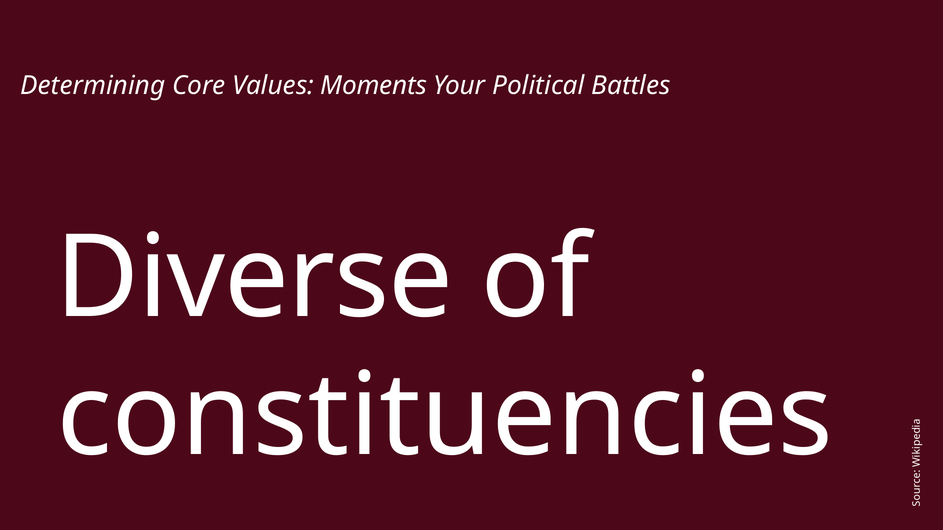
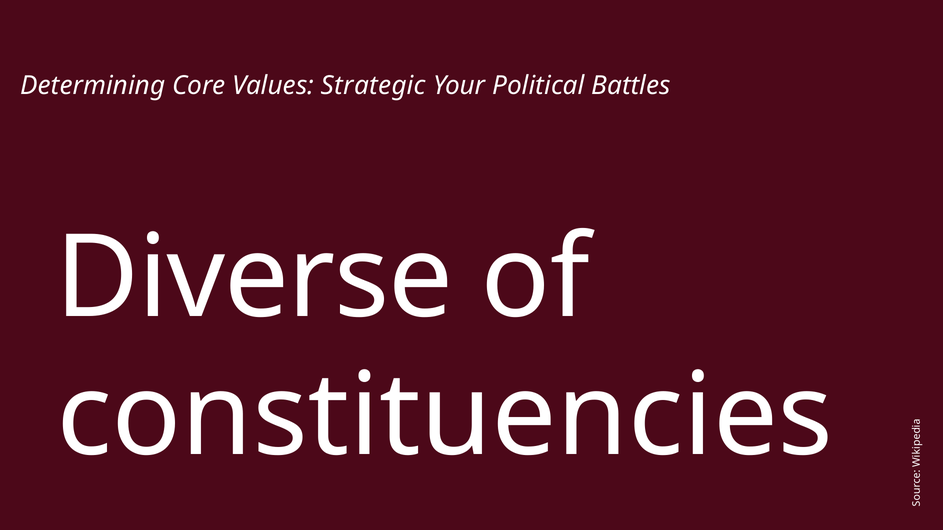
Moments: Moments -> Strategic
